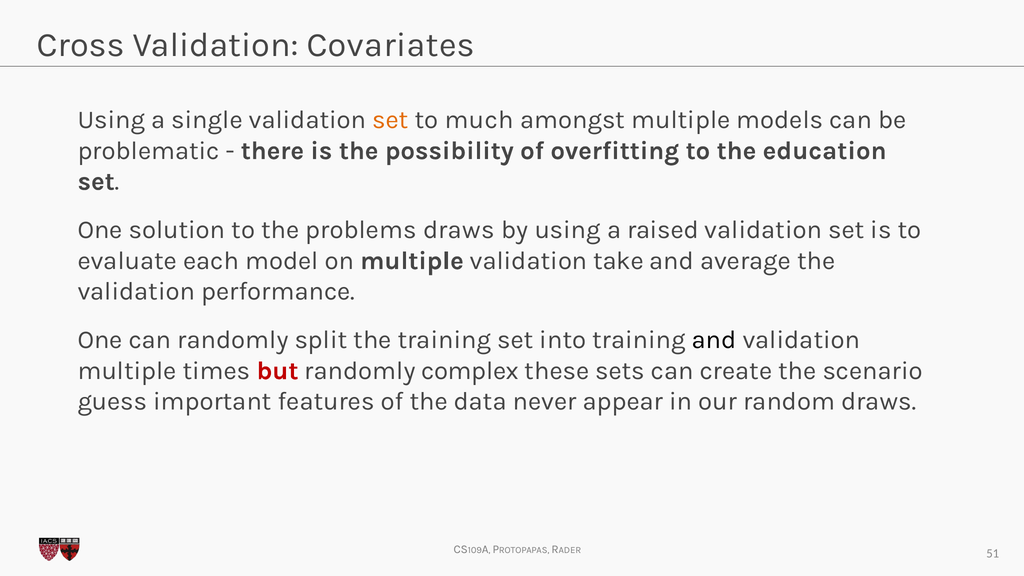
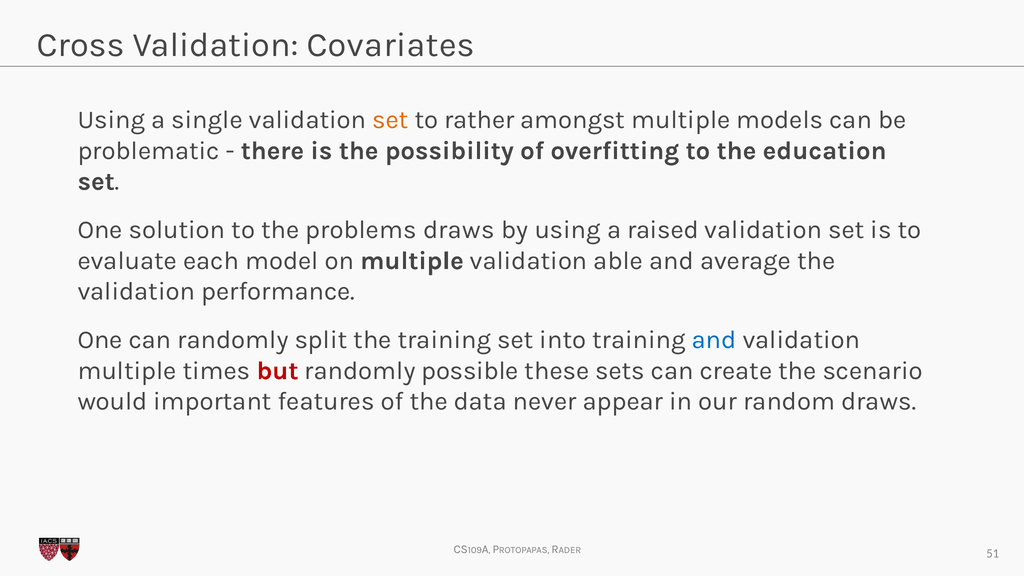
much: much -> rather
take: take -> able
and at (714, 340) colour: black -> blue
complex: complex -> possible
guess: guess -> would
